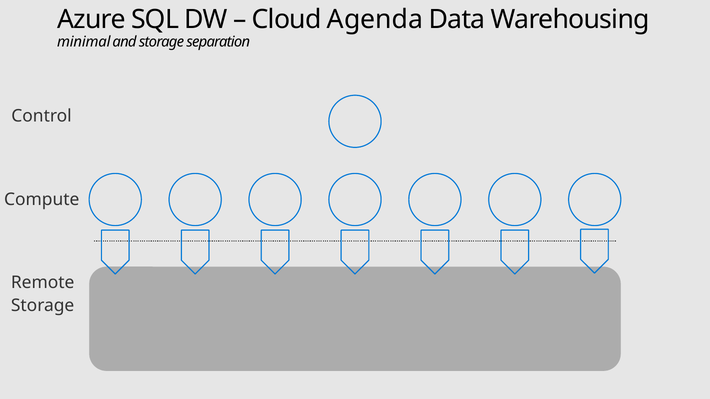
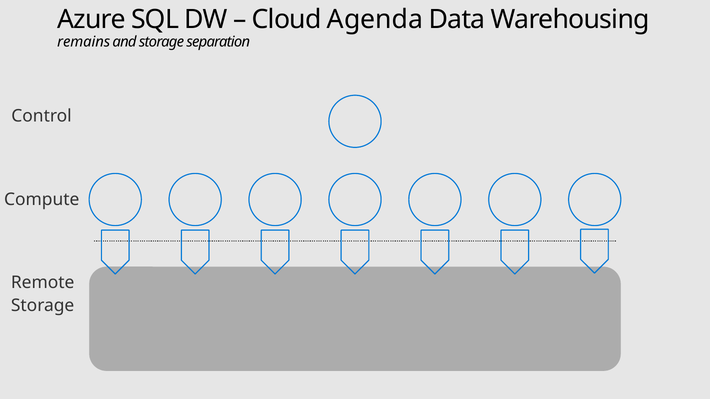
minimal: minimal -> remains
